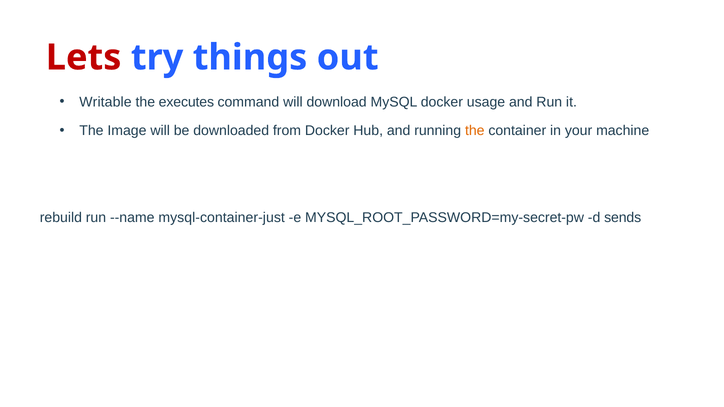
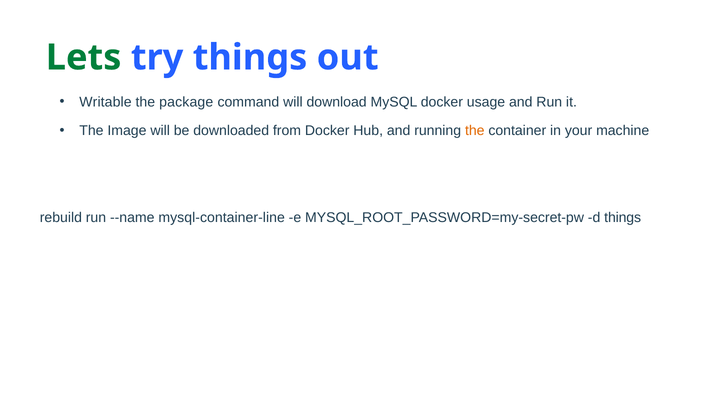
Lets colour: red -> green
executes: executes -> package
mysql-container-just: mysql-container-just -> mysql-container-line
d sends: sends -> things
